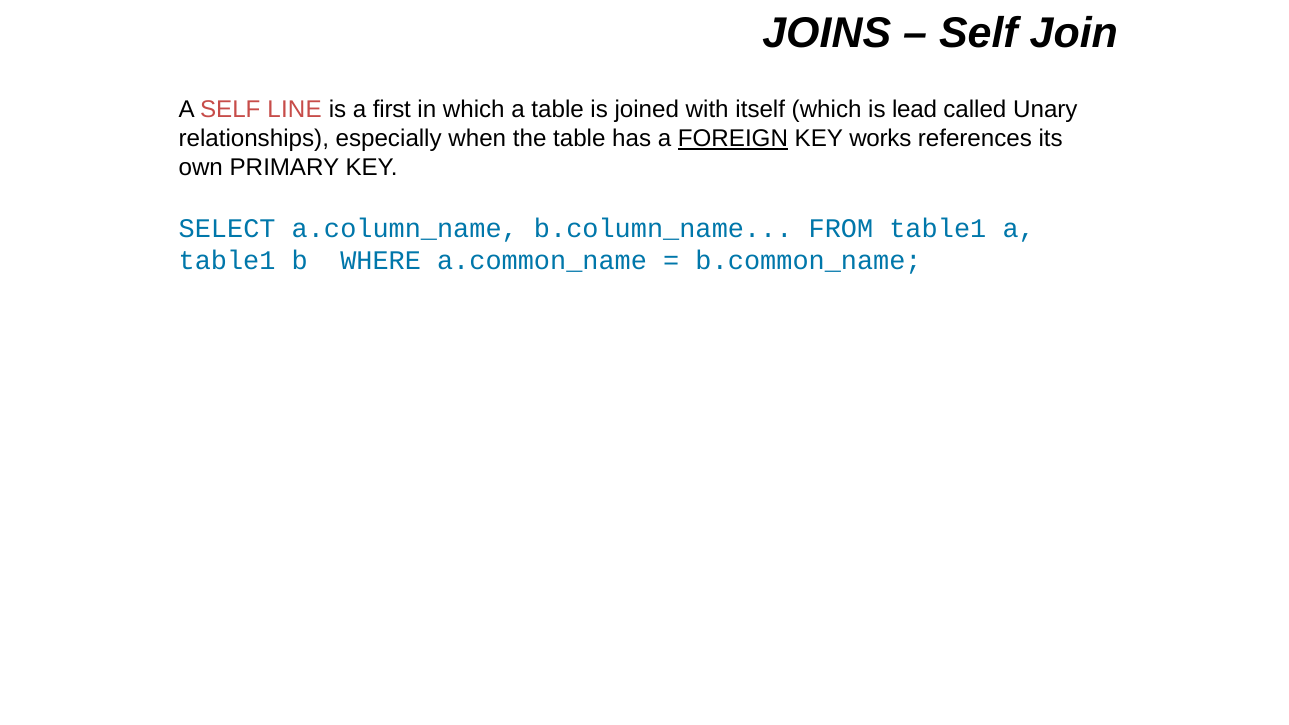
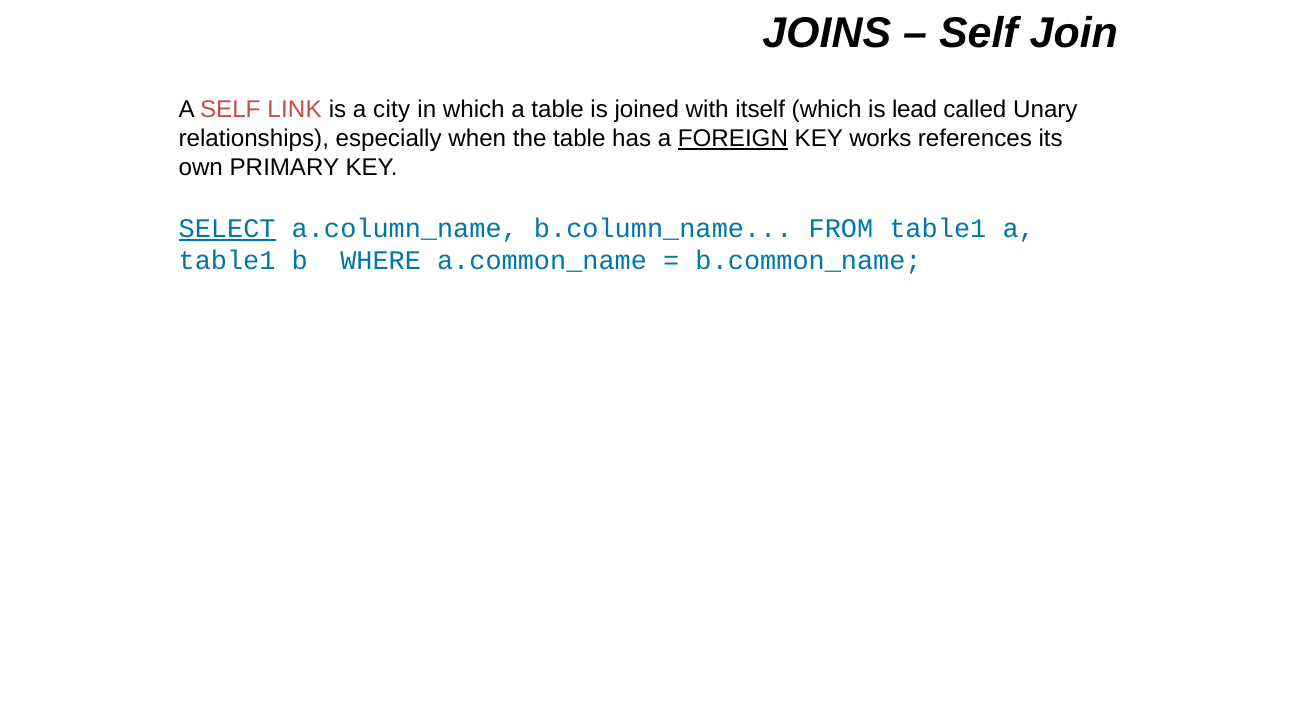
LINE: LINE -> LINK
first: first -> city
SELECT underline: none -> present
